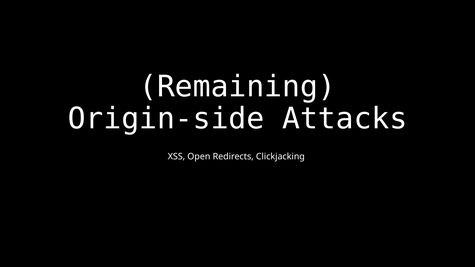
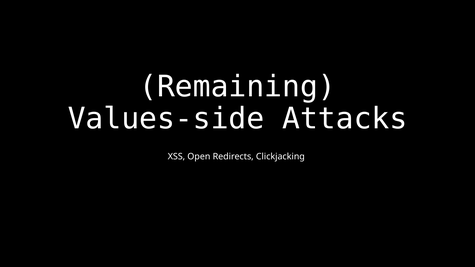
Origin-side: Origin-side -> Values-side
